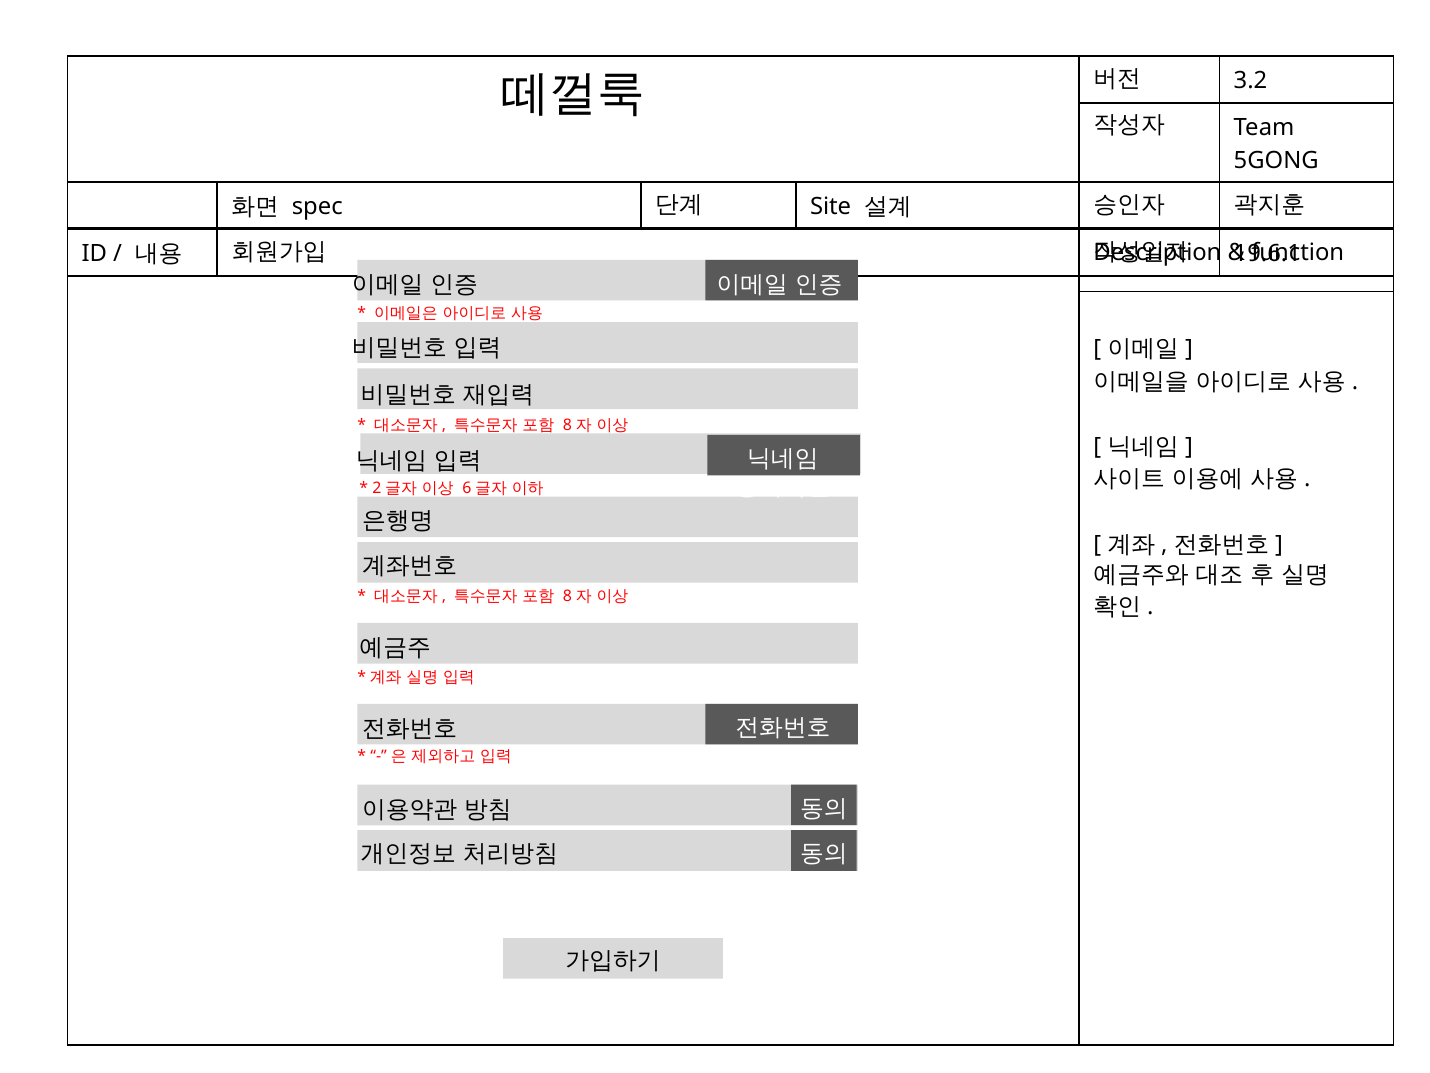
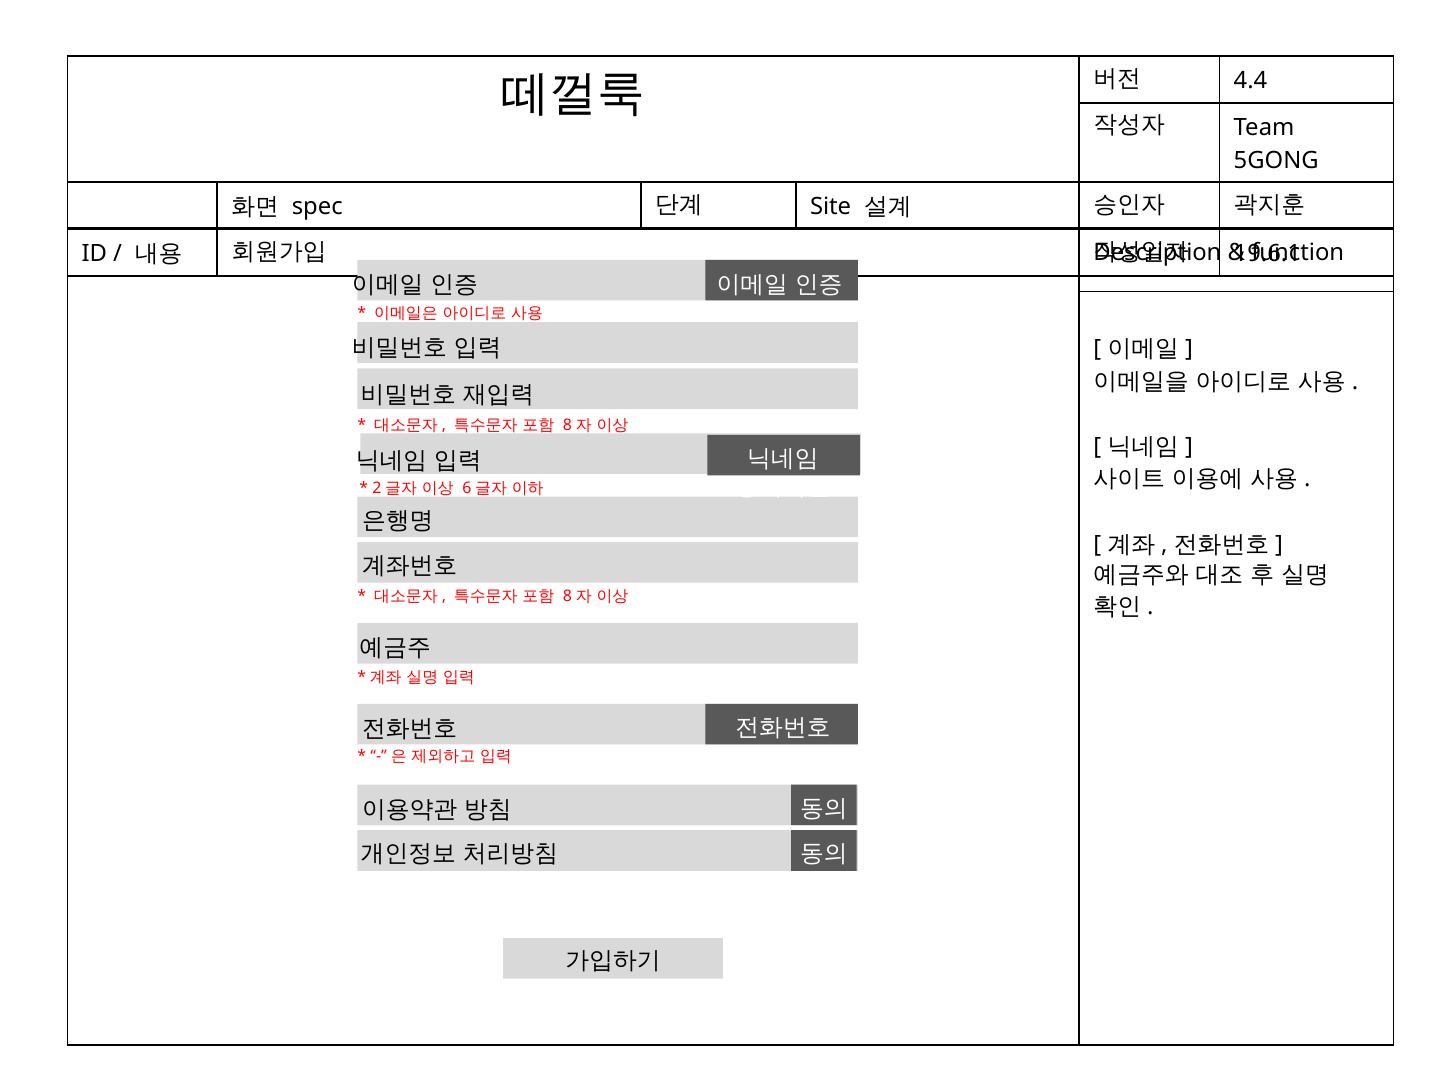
3.2: 3.2 -> 4.4
